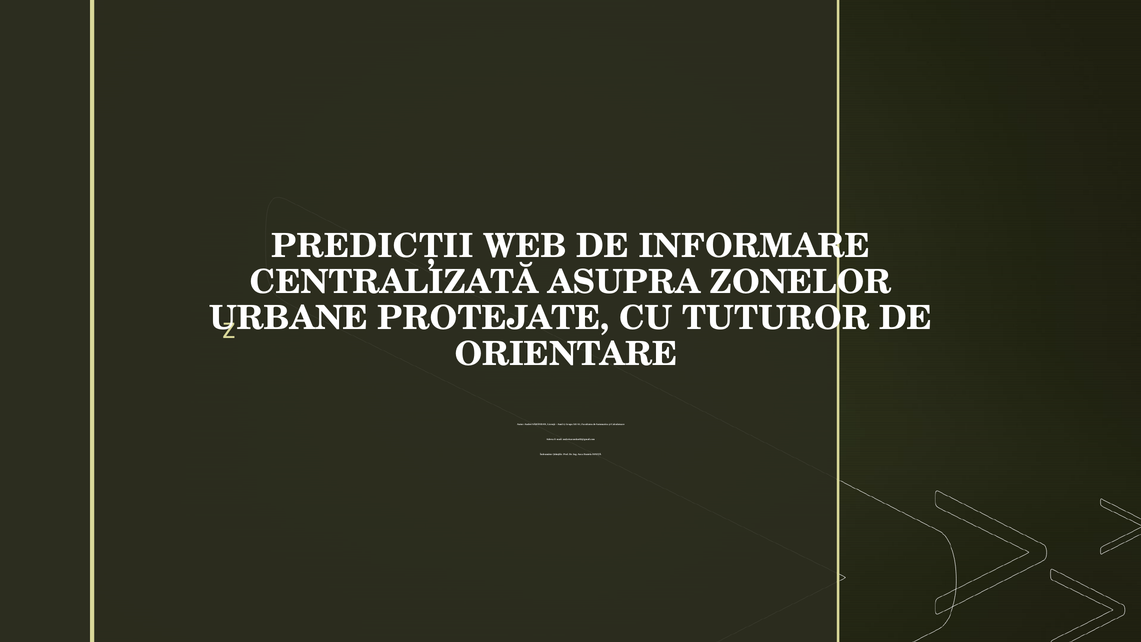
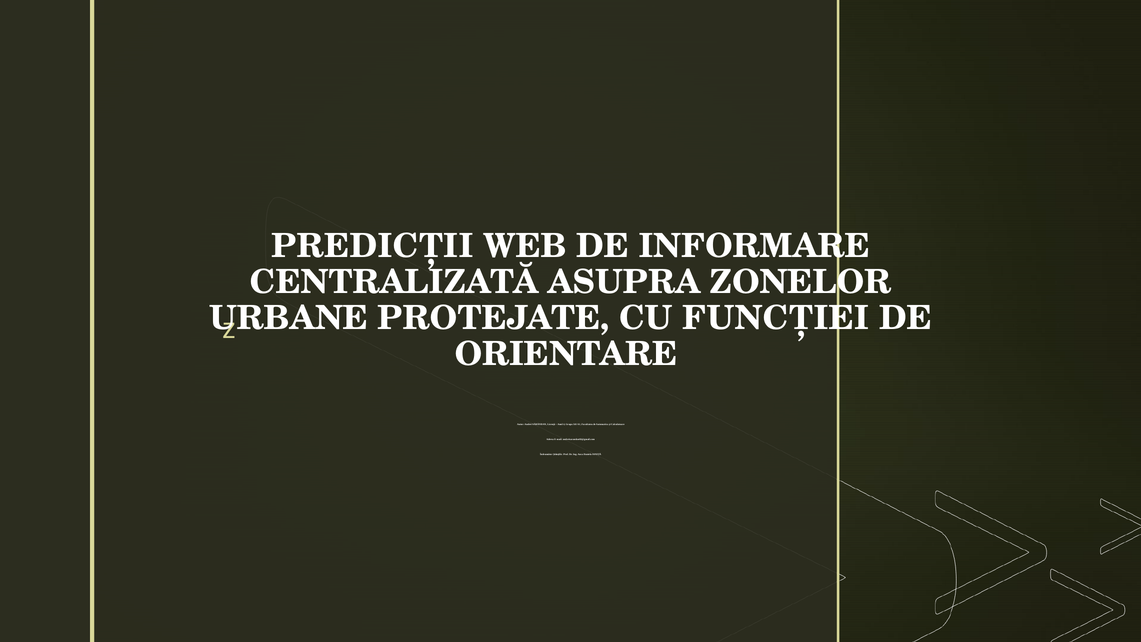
TUTUROR: TUTUROR -> FUNCȚIEI
